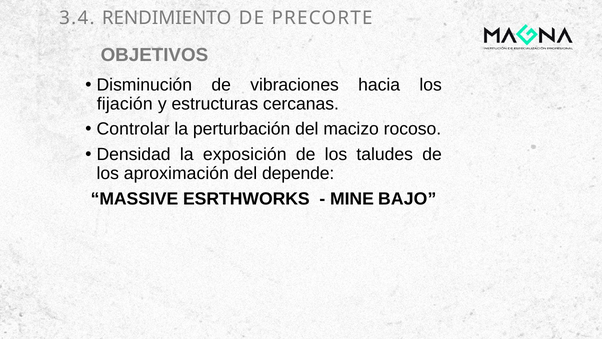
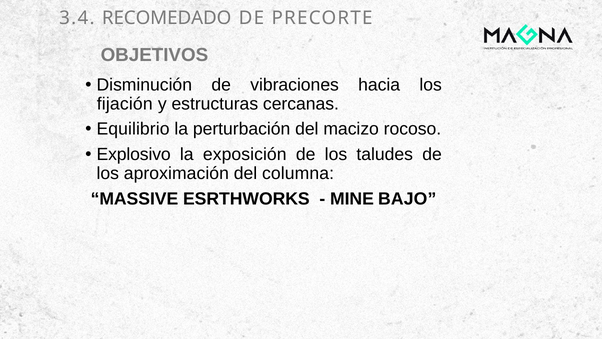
RENDIMIENTO: RENDIMIENTO -> RECOMEDADO
Controlar: Controlar -> Equilibrio
Densidad: Densidad -> Explosivo
depende: depende -> columna
